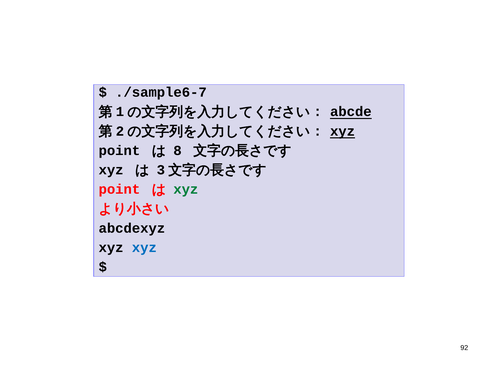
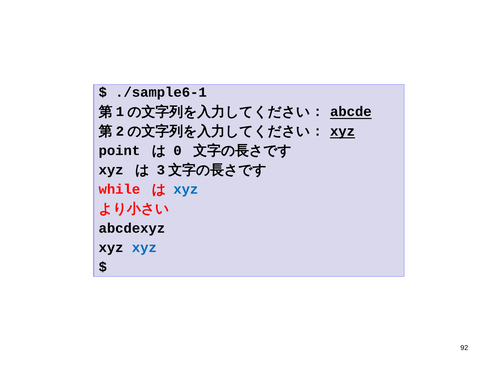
./sample6-7: ./sample6-7 -> ./sample6-1
8: 8 -> 0
point at (119, 189): point -> while
xyz at (186, 189) colour: green -> blue
